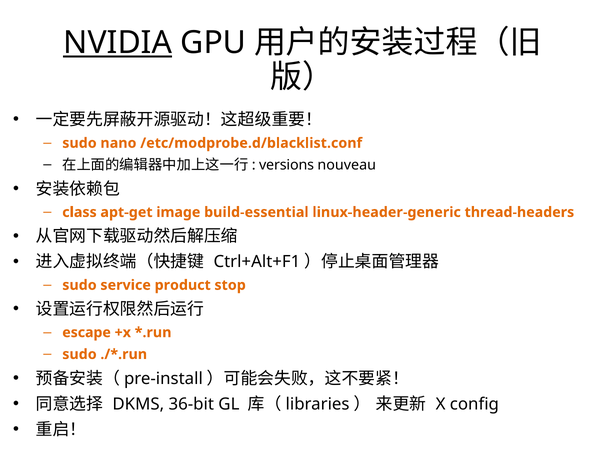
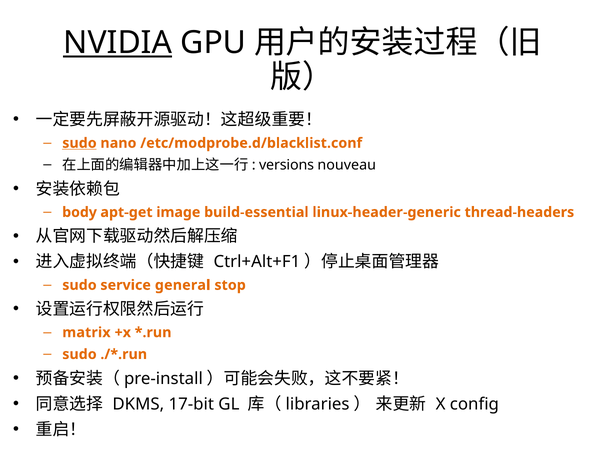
sudo at (79, 143) underline: none -> present
class: class -> body
product: product -> general
escape: escape -> matrix
36-bit: 36-bit -> 17-bit
